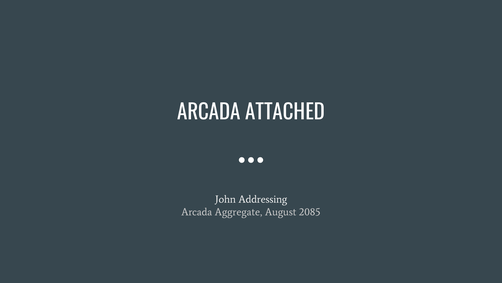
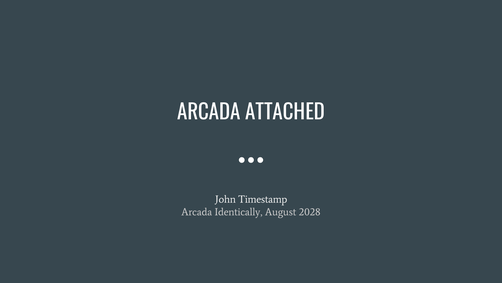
Addressing: Addressing -> Timestamp
Aggregate: Aggregate -> Identically
2085: 2085 -> 2028
